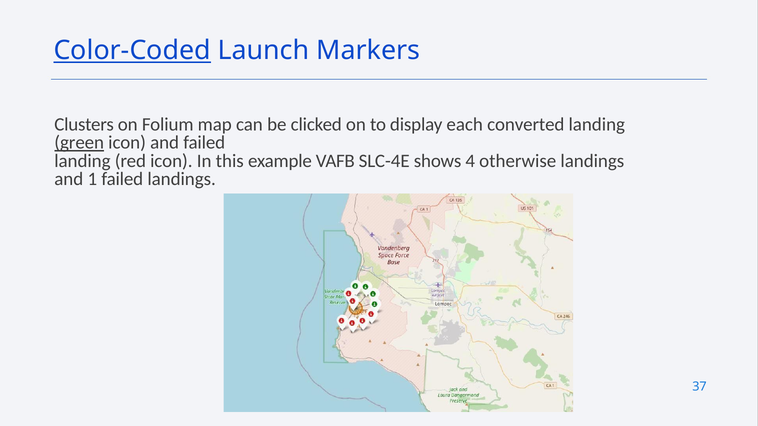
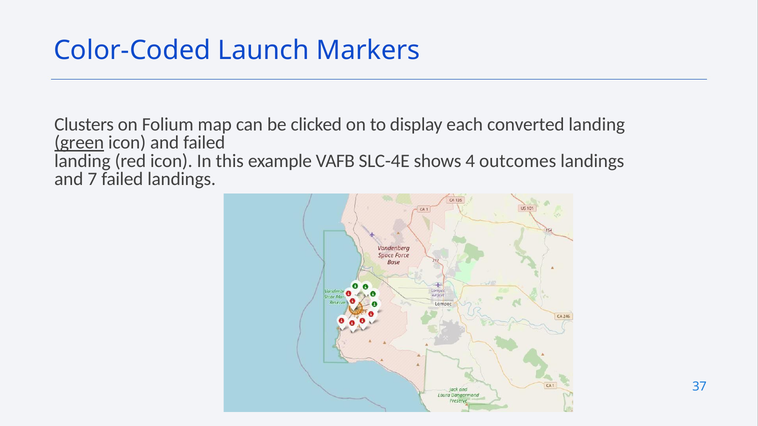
Color-Coded underline: present -> none
otherwise: otherwise -> outcomes
1: 1 -> 7
